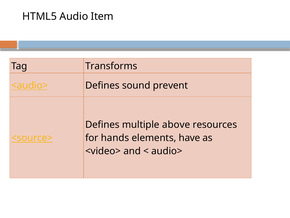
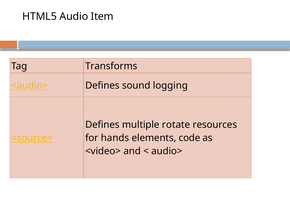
prevent: prevent -> logging
above: above -> rotate
have: have -> code
